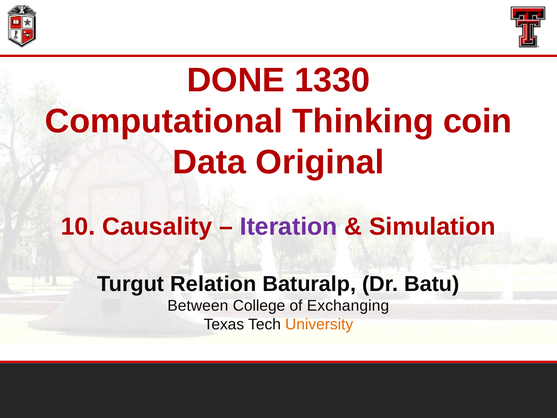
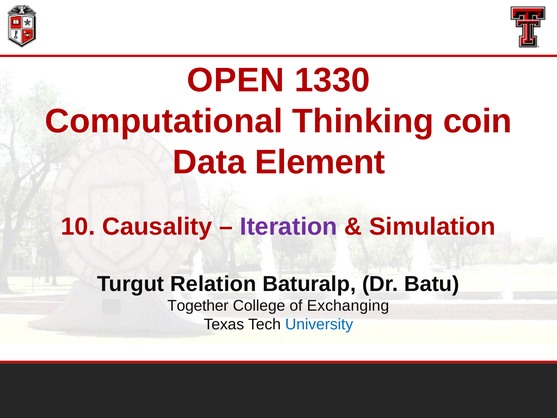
DONE: DONE -> OPEN
Original: Original -> Element
Between: Between -> Together
University colour: orange -> blue
